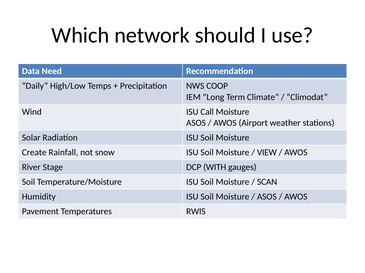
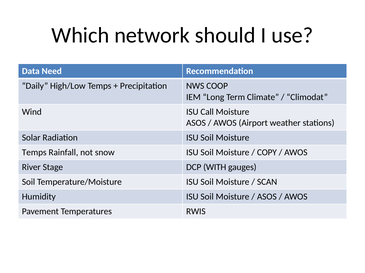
Create at (34, 153): Create -> Temps
VIEW: VIEW -> COPY
